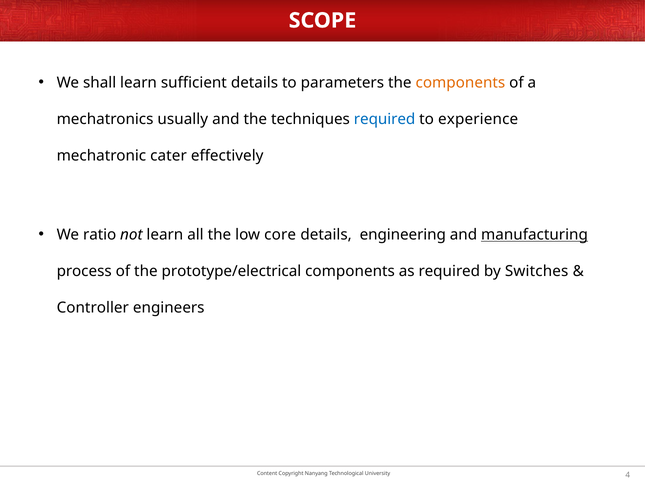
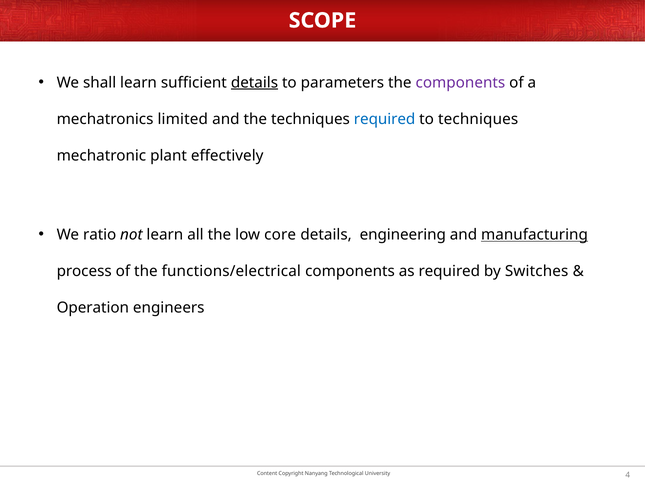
details at (254, 83) underline: none -> present
components at (460, 83) colour: orange -> purple
usually: usually -> limited
to experience: experience -> techniques
cater: cater -> plant
prototype/electrical: prototype/electrical -> functions/electrical
Controller: Controller -> Operation
